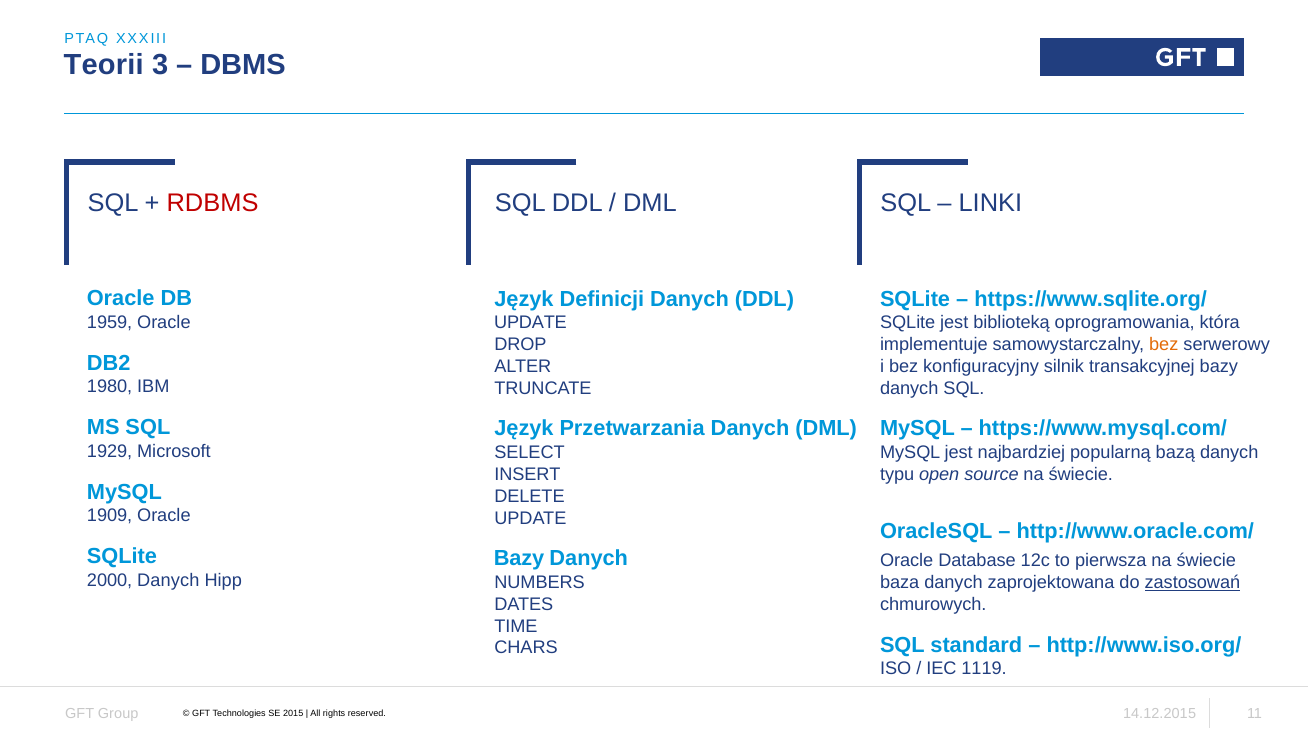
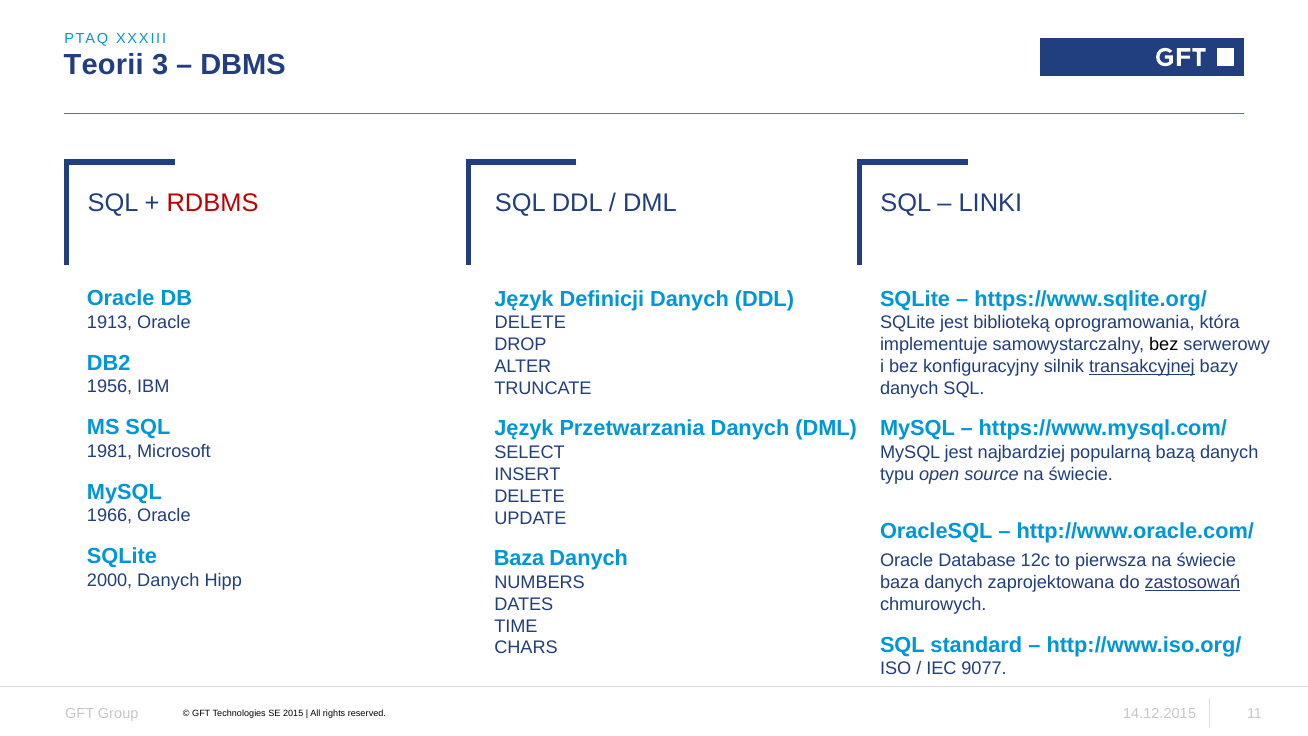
1959: 1959 -> 1913
UPDATE at (530, 322): UPDATE -> DELETE
bez at (1164, 344) colour: orange -> black
transakcyjnej underline: none -> present
1980: 1980 -> 1956
1929: 1929 -> 1981
1909: 1909 -> 1966
Bazy at (519, 558): Bazy -> Baza
1119: 1119 -> 9077
